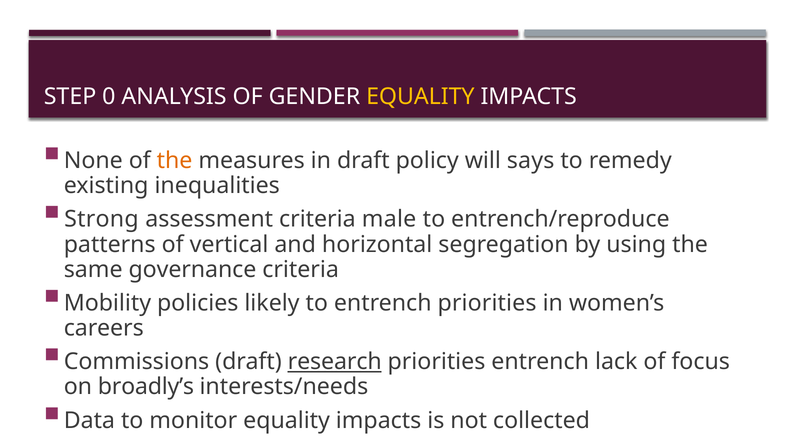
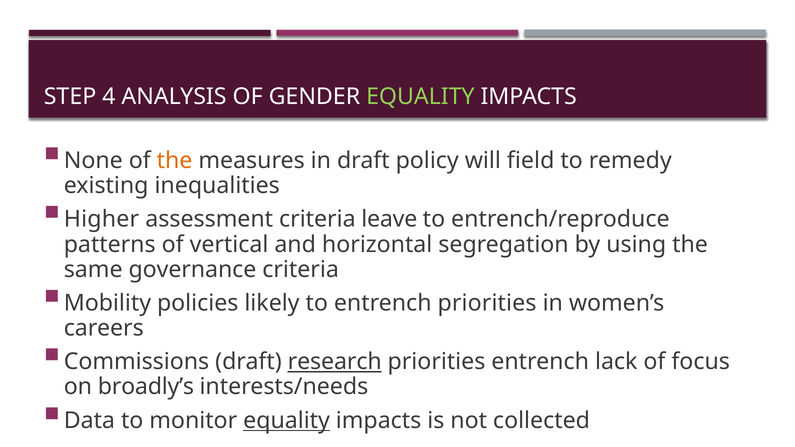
0: 0 -> 4
EQUALITY at (420, 97) colour: yellow -> light green
says: says -> field
Strong: Strong -> Higher
male: male -> leave
equality at (287, 421) underline: none -> present
